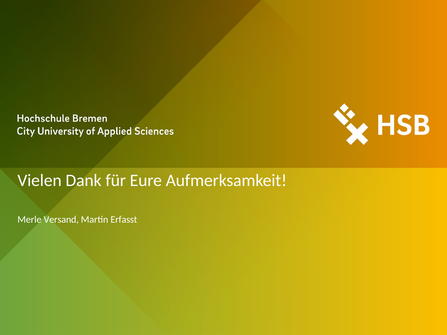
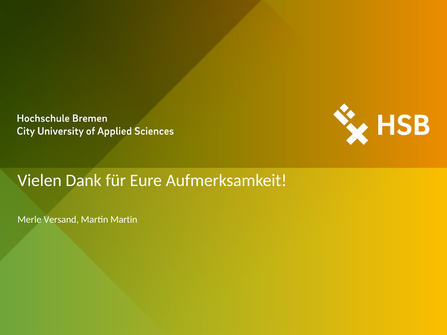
Martin Erfasst: Erfasst -> Martin
